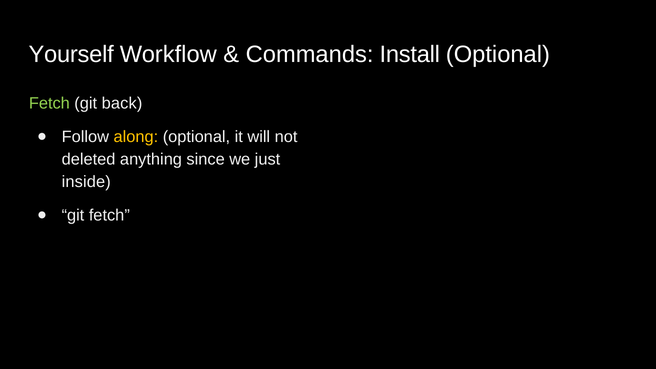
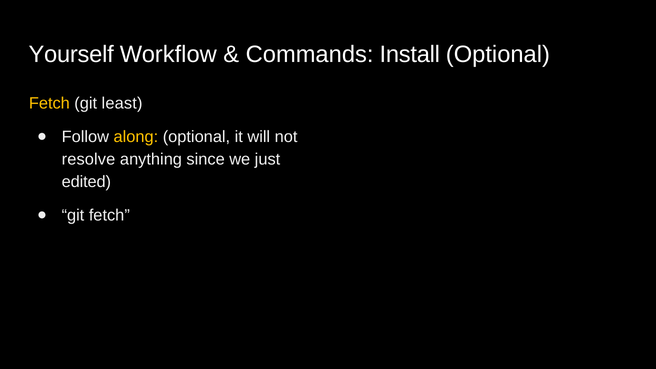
Fetch at (49, 103) colour: light green -> yellow
back: back -> least
deleted: deleted -> resolve
inside: inside -> edited
